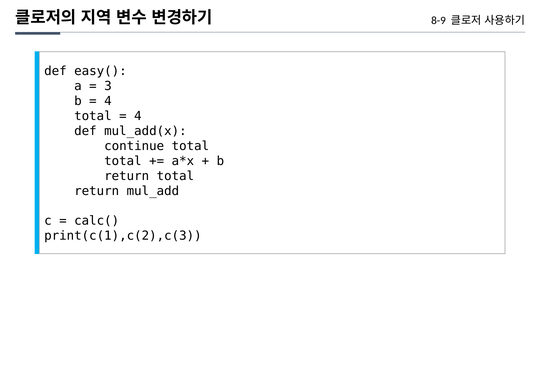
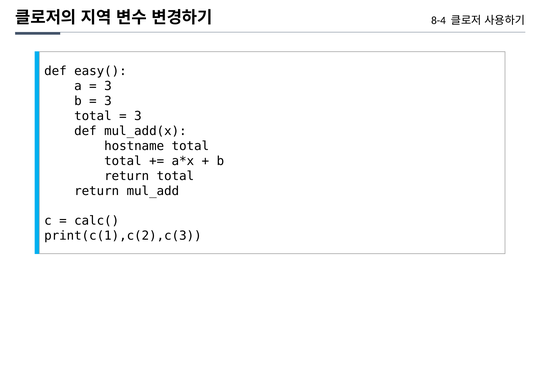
8-9: 8-9 -> 8-4
4 at (108, 101): 4 -> 3
4 at (138, 116): 4 -> 3
continue: continue -> hostname
